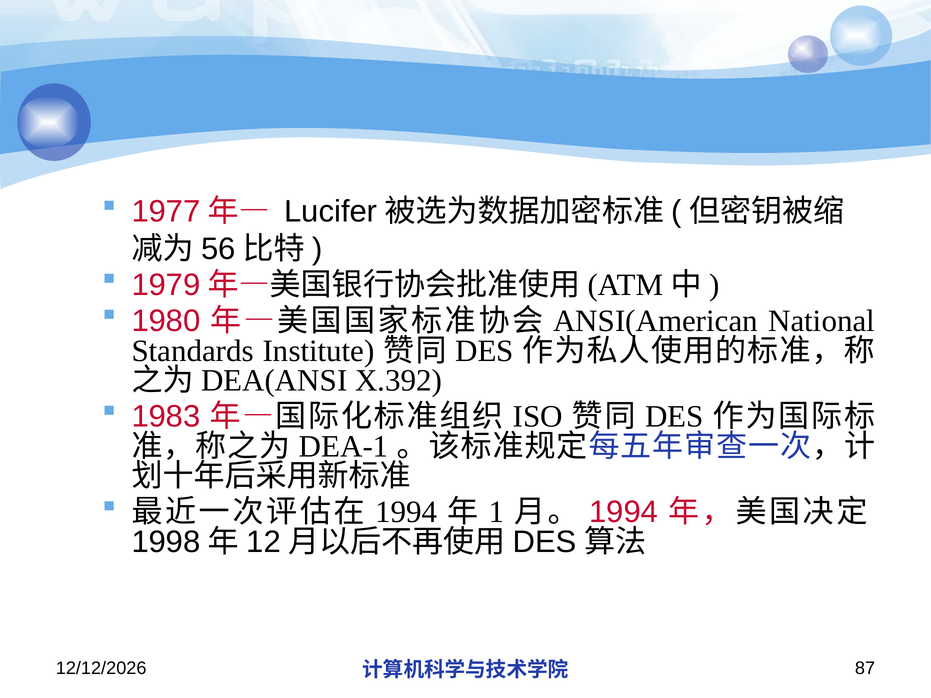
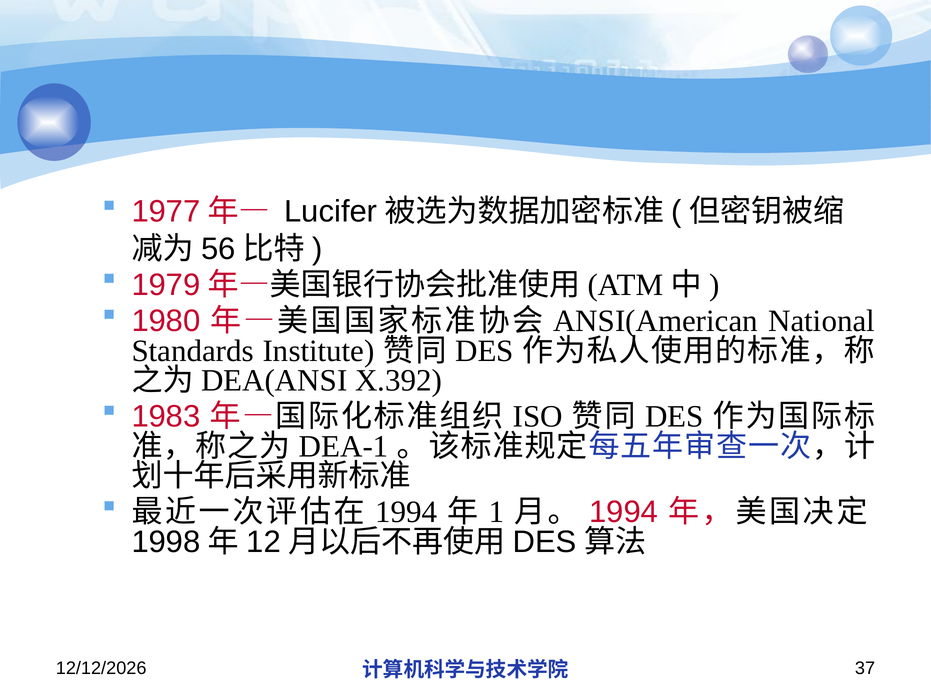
87: 87 -> 37
